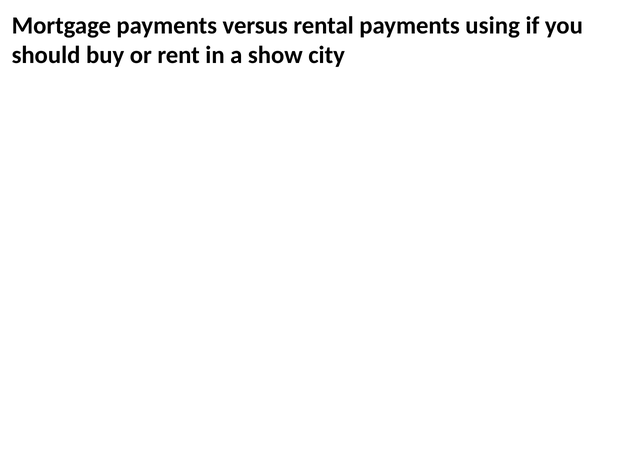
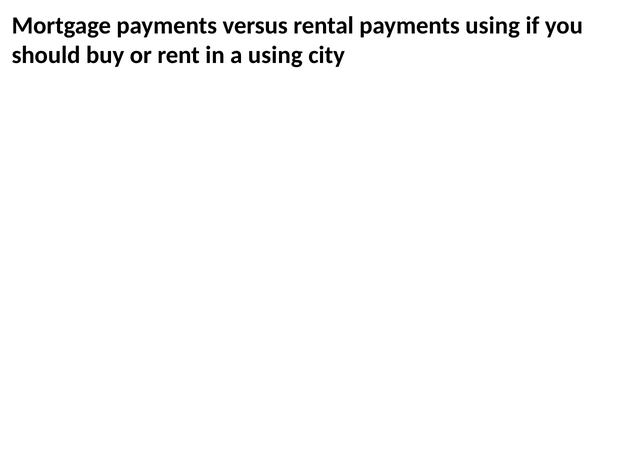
a show: show -> using
